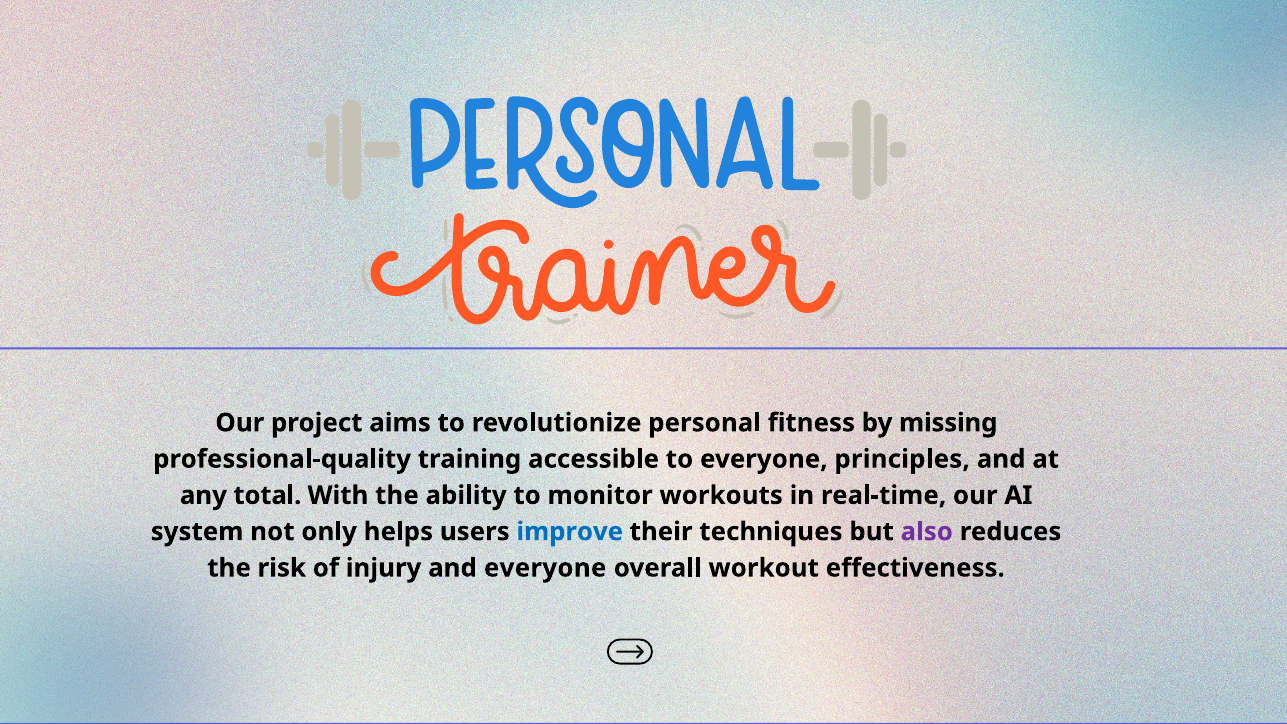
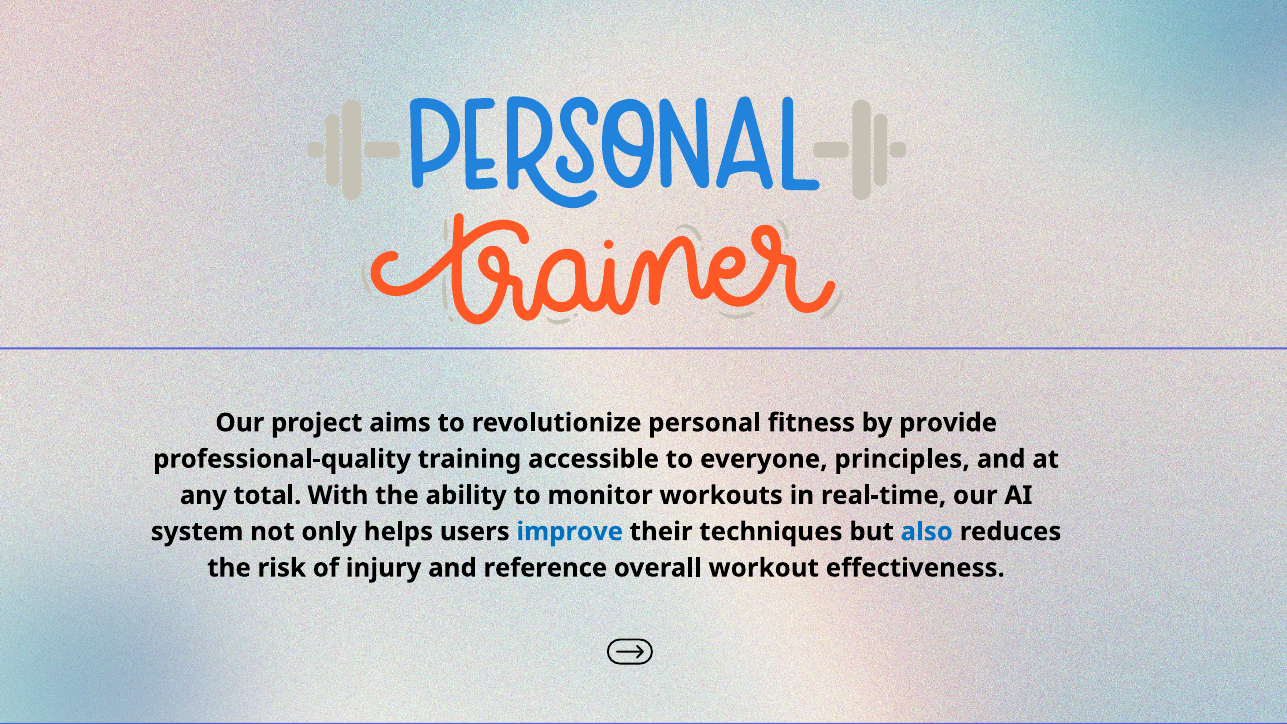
missing: missing -> provide
also colour: purple -> blue
and everyone: everyone -> reference
